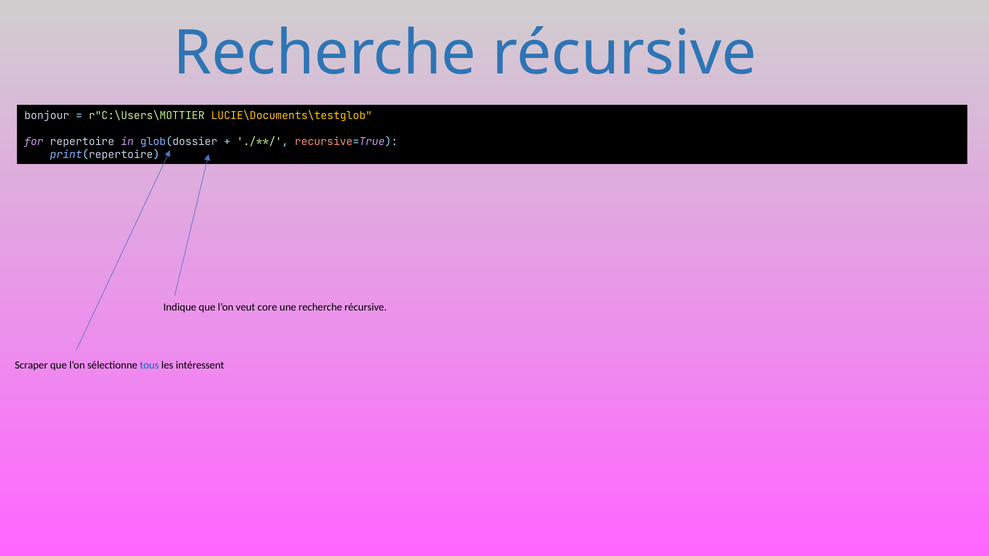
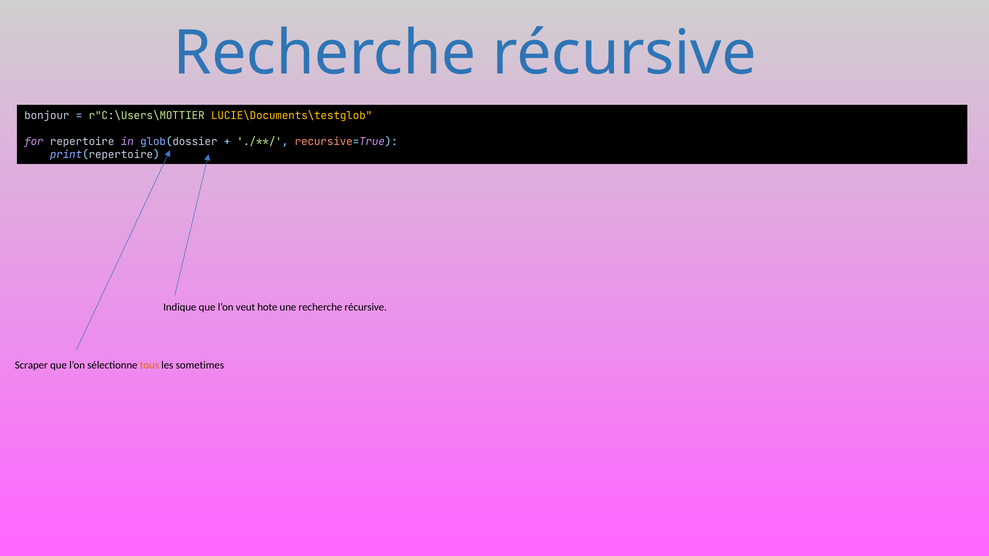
core: core -> hote
tous colour: blue -> orange
intéressent: intéressent -> sometimes
